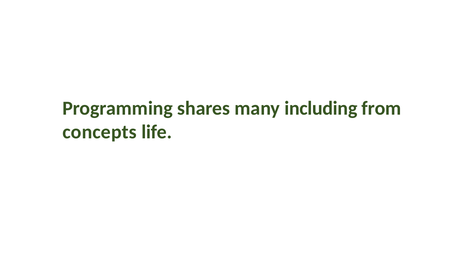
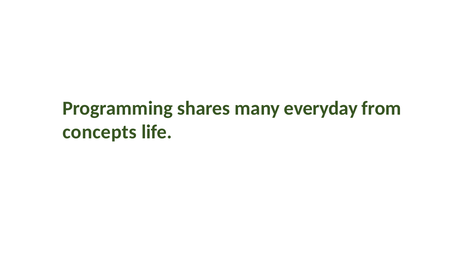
including: including -> everyday
